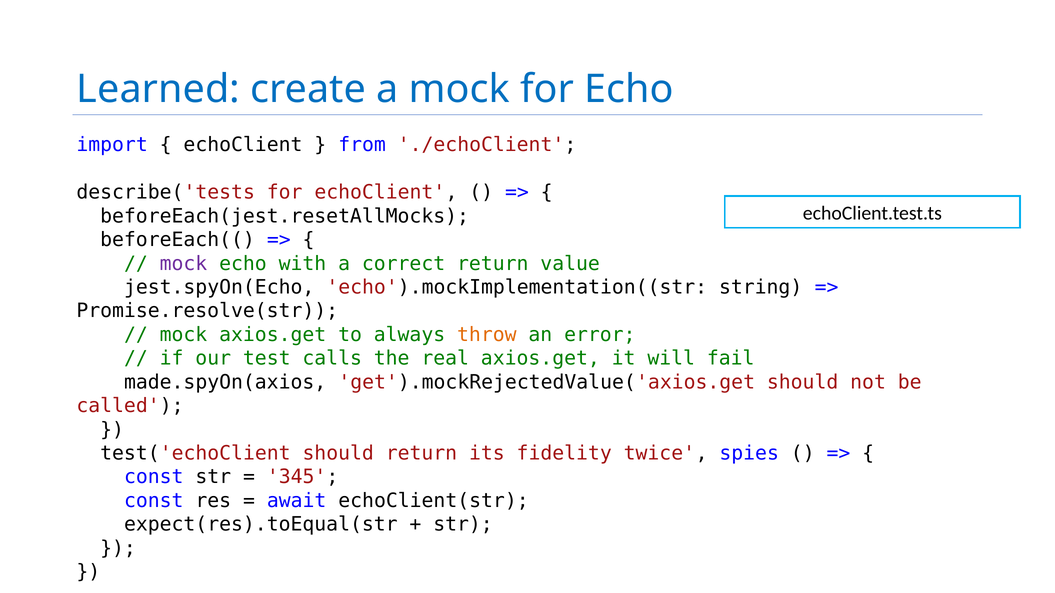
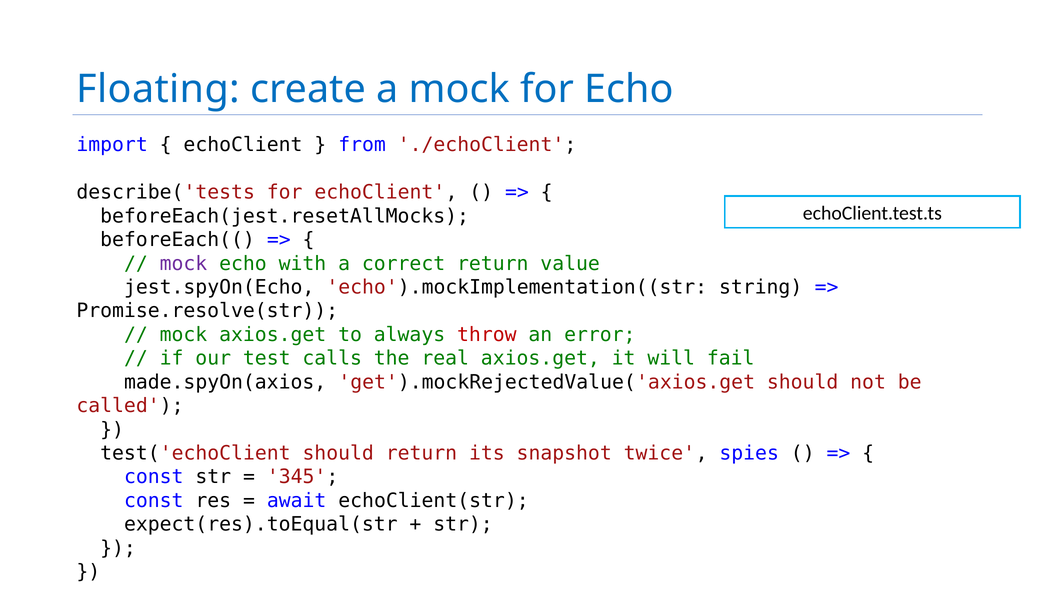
Learned: Learned -> Floating
throw colour: orange -> red
fidelity: fidelity -> snapshot
